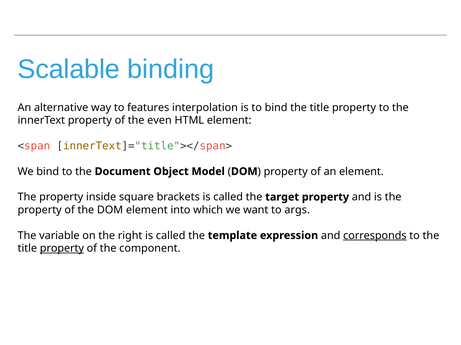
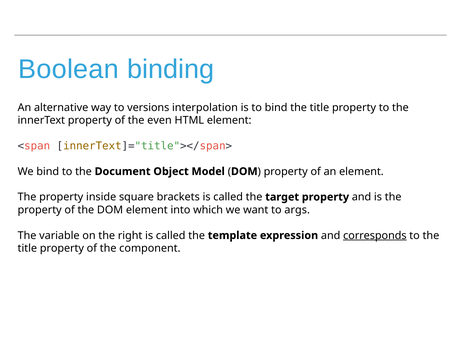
Scalable: Scalable -> Boolean
features: features -> versions
property at (62, 249) underline: present -> none
